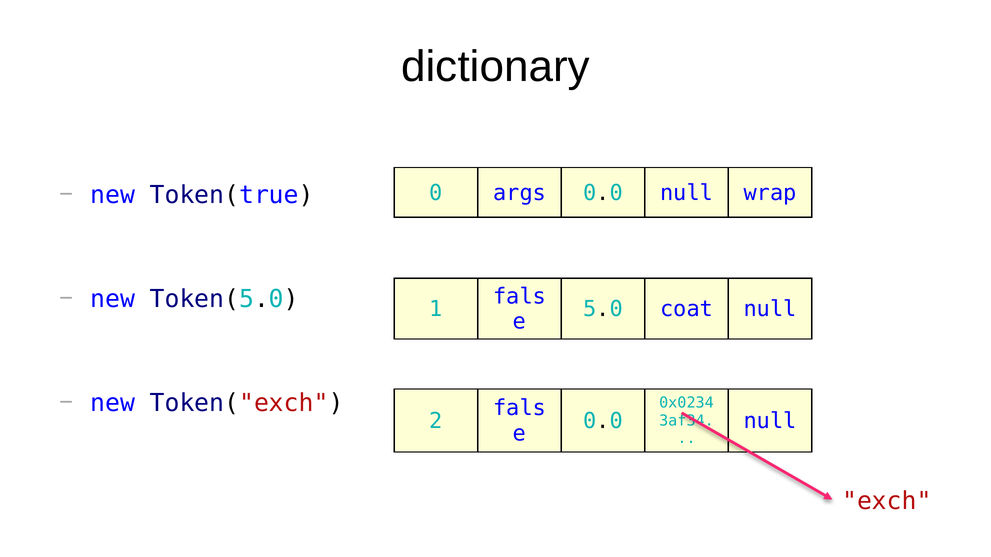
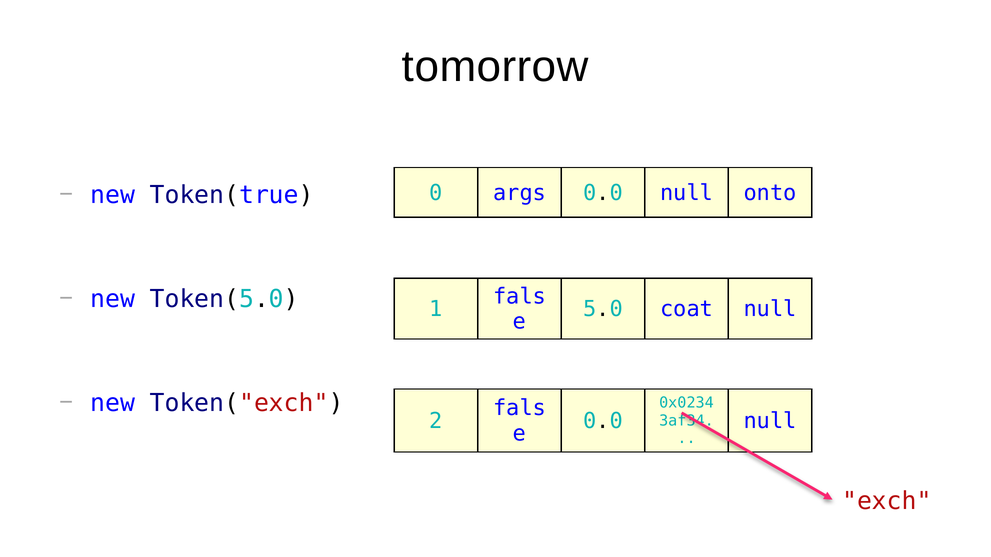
dictionary: dictionary -> tomorrow
wrap: wrap -> onto
